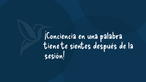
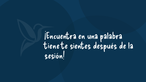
¡Conciencia: ¡Conciencia -> ¡Encuentra
